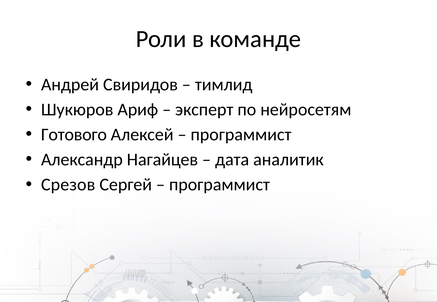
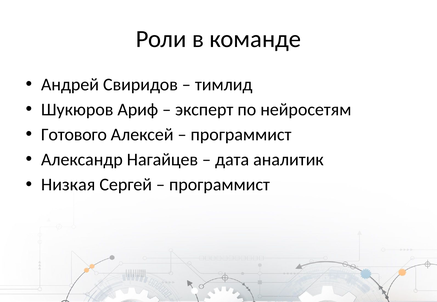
Срезов: Срезов -> Низкая
